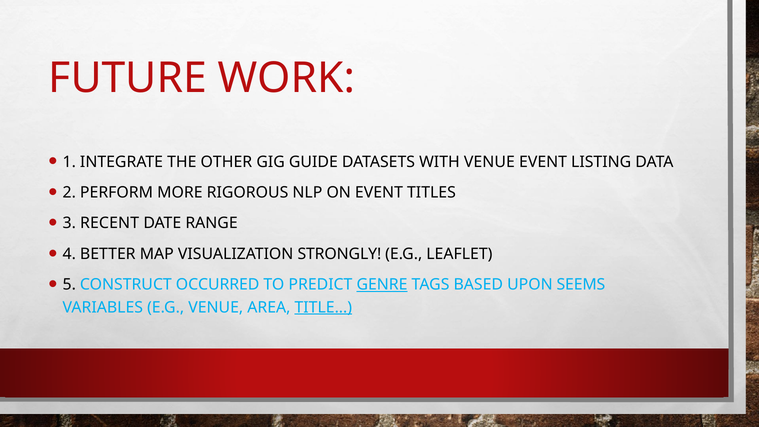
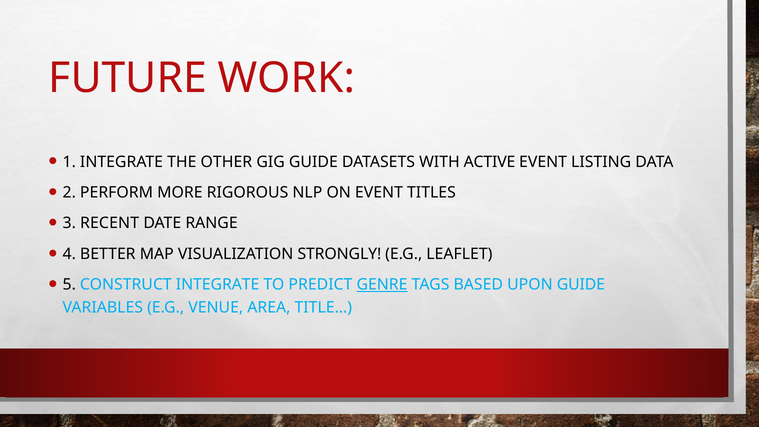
WITH VENUE: VENUE -> ACTIVE
CONSTRUCT OCCURRED: OCCURRED -> INTEGRATE
UPON SEEMS: SEEMS -> GUIDE
TITLE underline: present -> none
